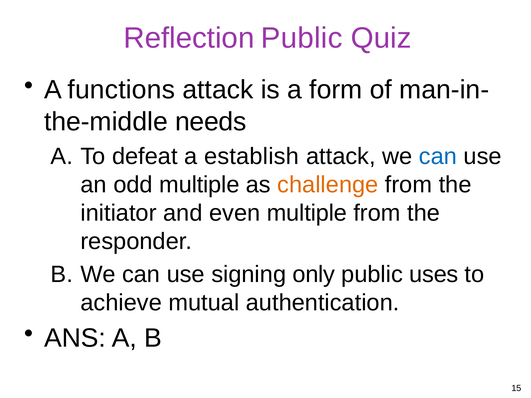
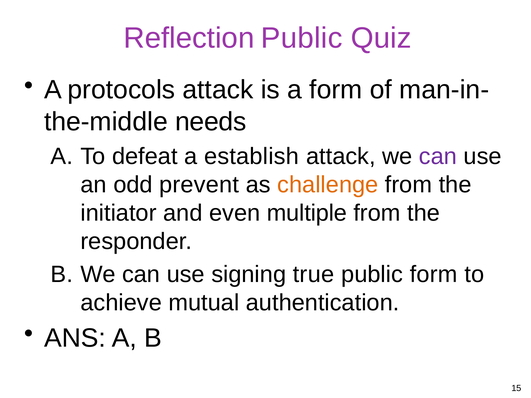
functions: functions -> protocols
can at (438, 156) colour: blue -> purple
odd multiple: multiple -> prevent
only: only -> true
public uses: uses -> form
